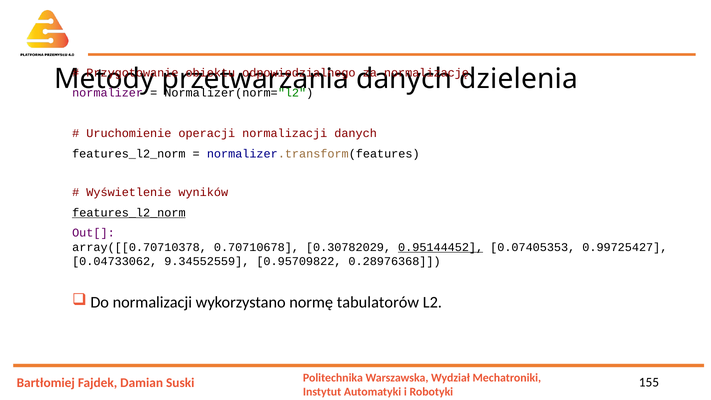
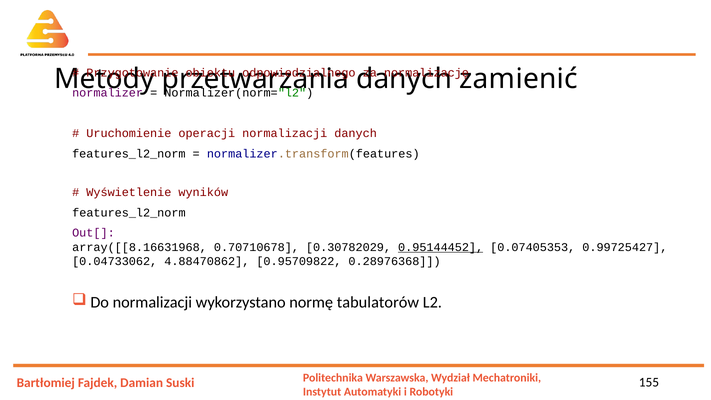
dzielenia: dzielenia -> zamienić
features_l2_norm at (129, 213) underline: present -> none
array([[0.70710378: array([[0.70710378 -> array([[8.16631968
9.34552559: 9.34552559 -> 4.88470862
